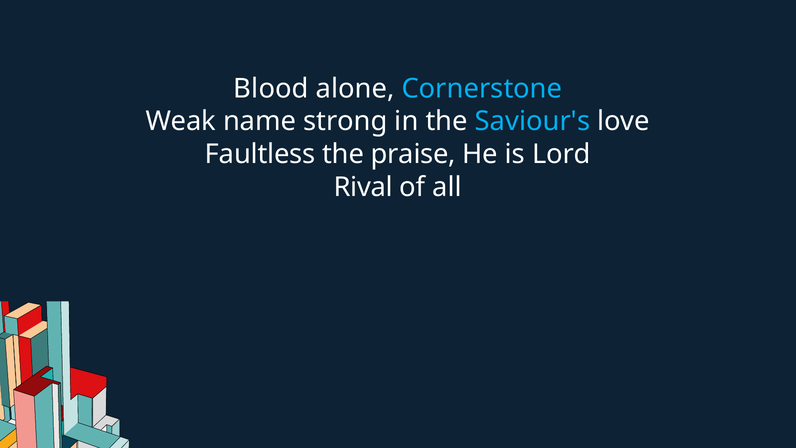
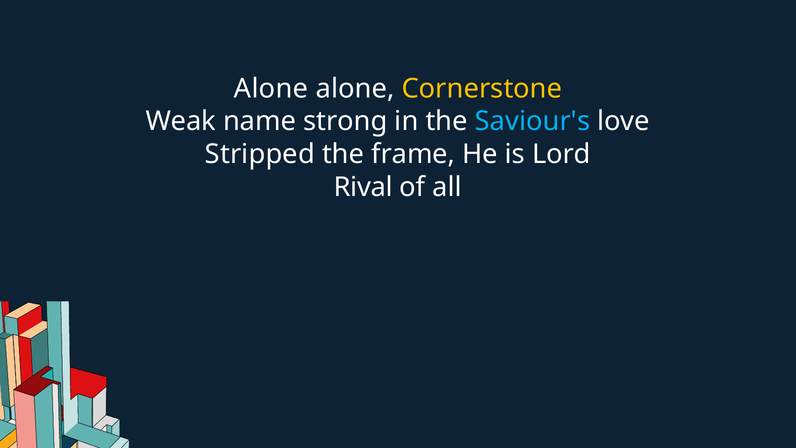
Blood at (271, 88): Blood -> Alone
Cornerstone colour: light blue -> yellow
Faultless: Faultless -> Stripped
praise: praise -> frame
